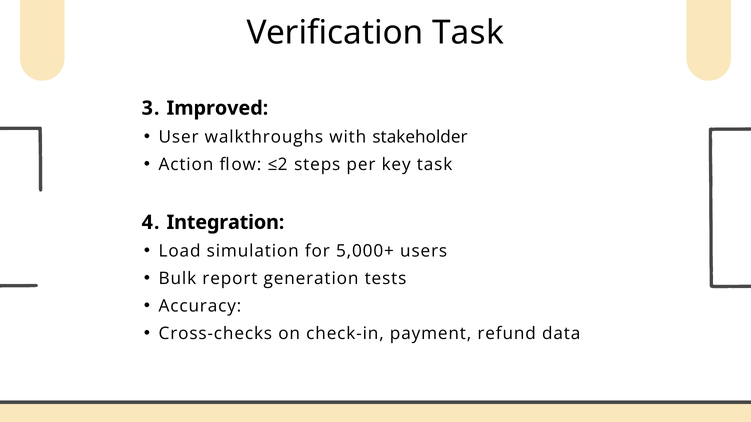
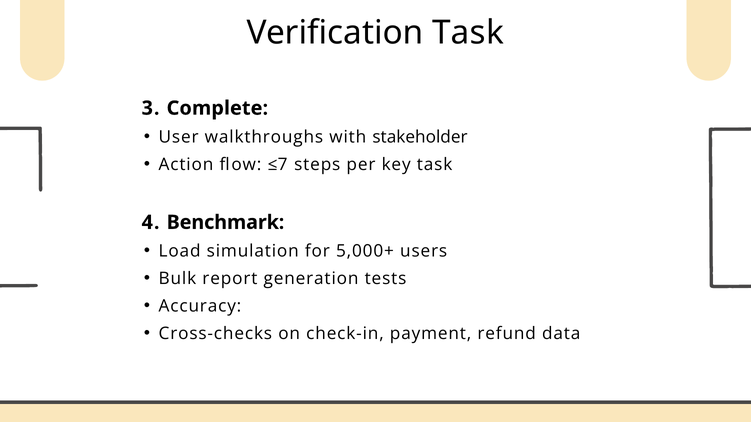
Improved: Improved -> Complete
≤2: ≤2 -> ≤7
Integration: Integration -> Benchmark
